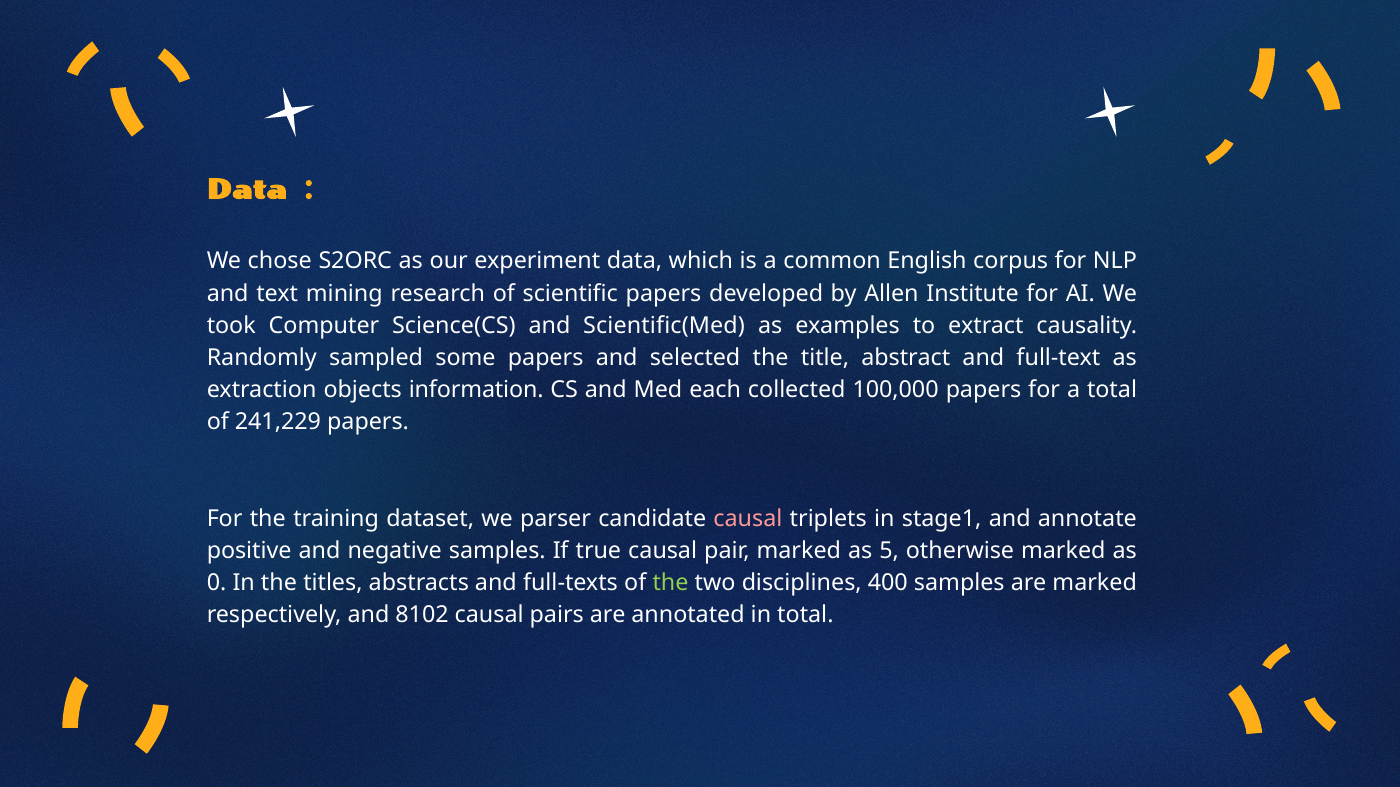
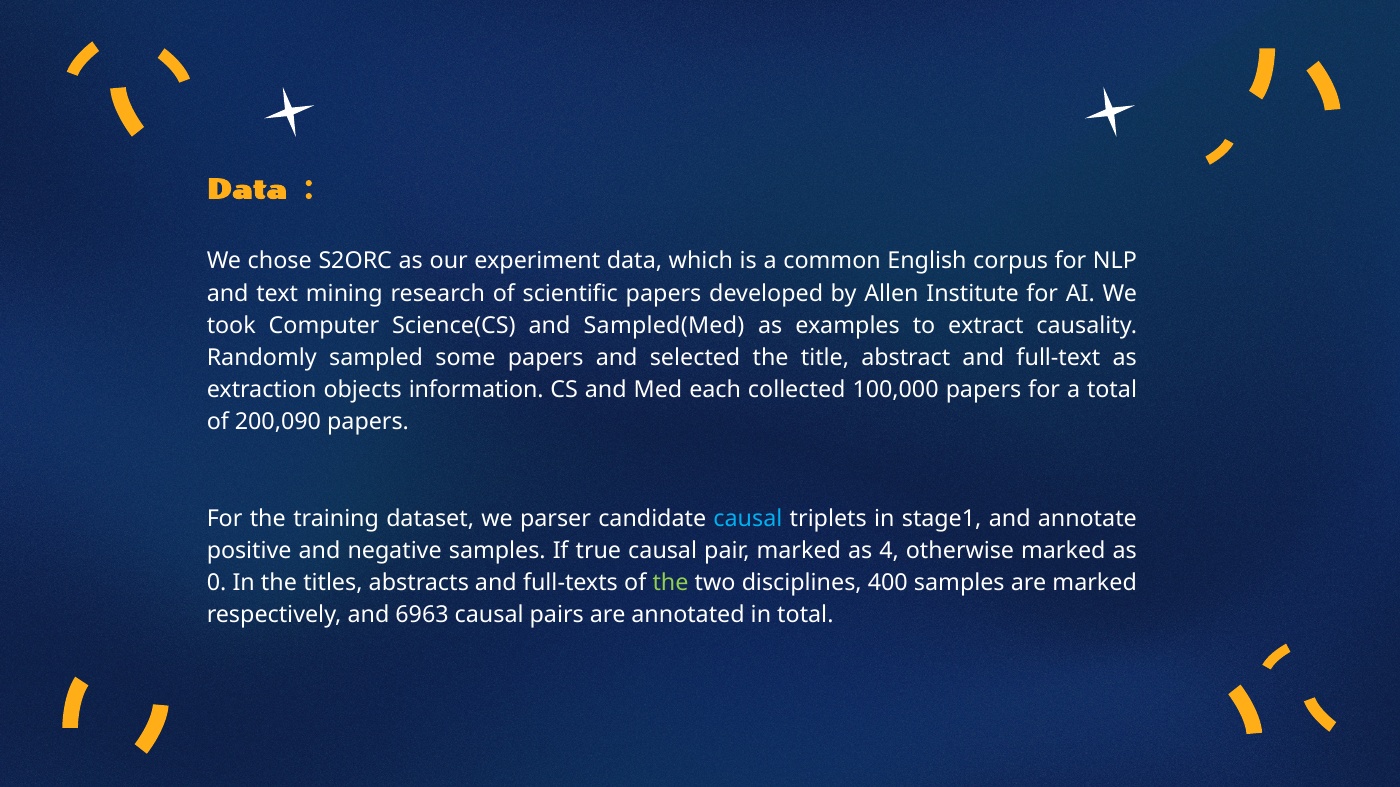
Scientific(Med: Scientific(Med -> Sampled(Med
241,229: 241,229 -> 200,090
causal at (748, 519) colour: pink -> light blue
5: 5 -> 4
8102: 8102 -> 6963
